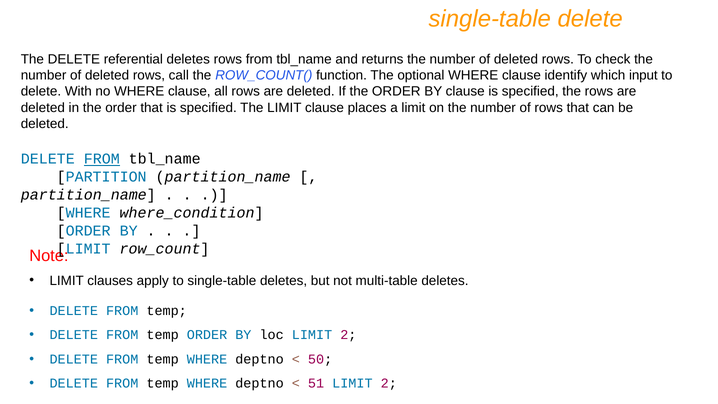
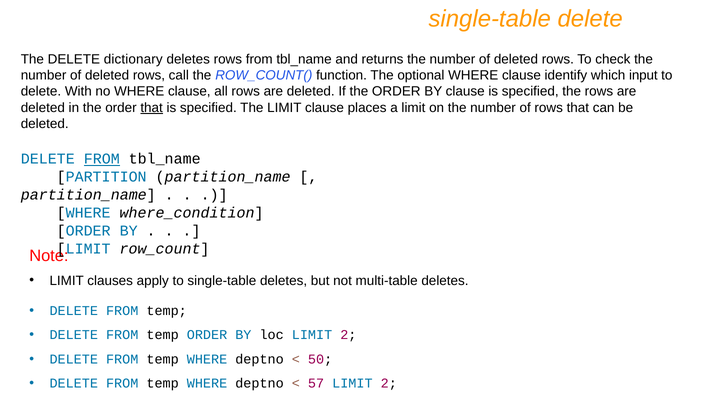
referential: referential -> dictionary
that at (152, 108) underline: none -> present
51: 51 -> 57
